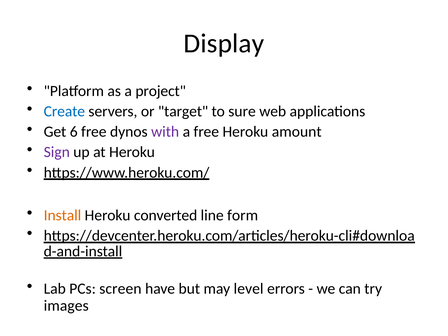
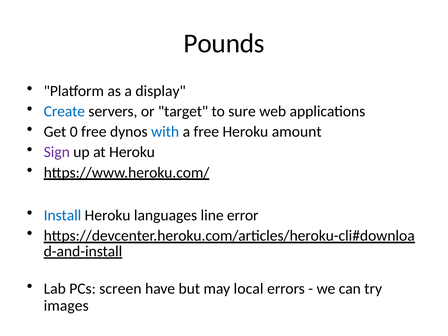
Display: Display -> Pounds
project: project -> display
6: 6 -> 0
with colour: purple -> blue
Install colour: orange -> blue
converted: converted -> languages
form: form -> error
level: level -> local
